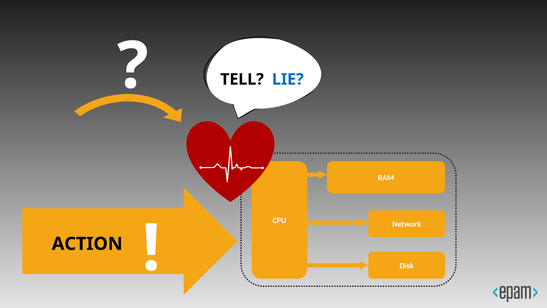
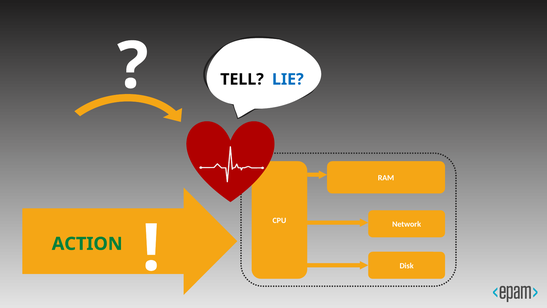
ACTION colour: black -> green
